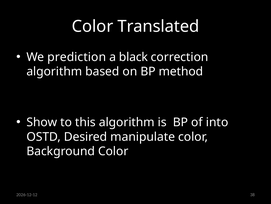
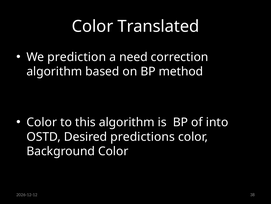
black: black -> need
Show at (42, 122): Show -> Color
manipulate: manipulate -> predictions
